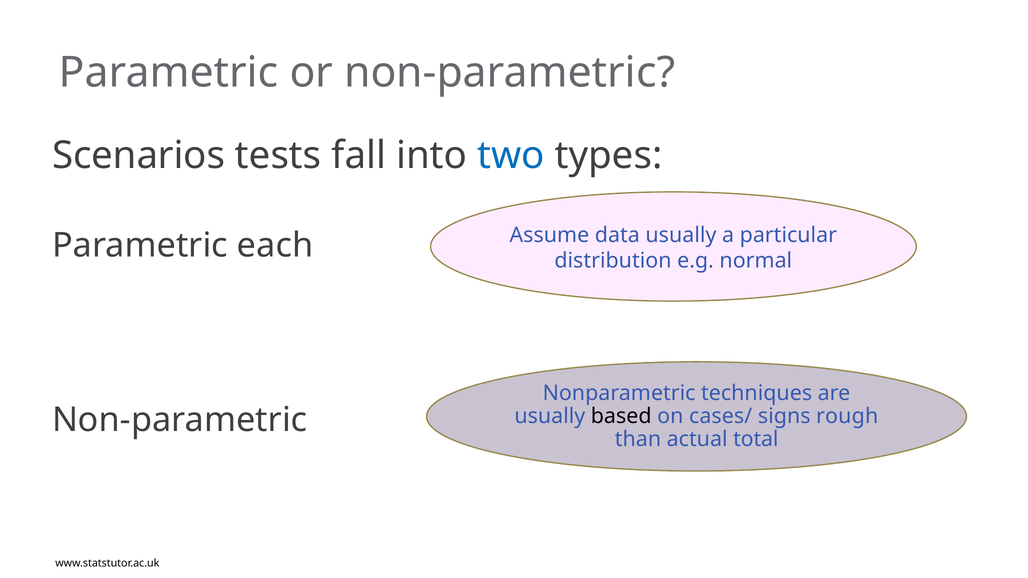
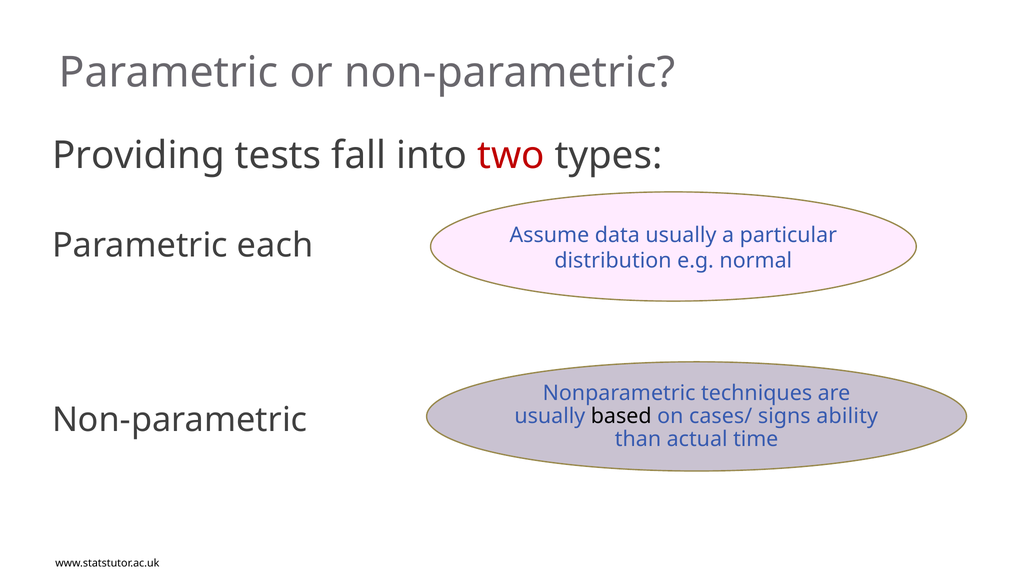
Scenarios: Scenarios -> Providing
two colour: blue -> red
rough: rough -> ability
total: total -> time
